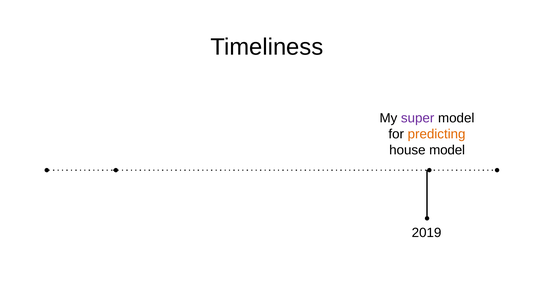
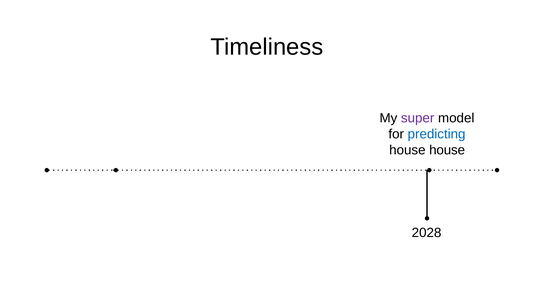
predicting colour: orange -> blue
house model: model -> house
2019: 2019 -> 2028
